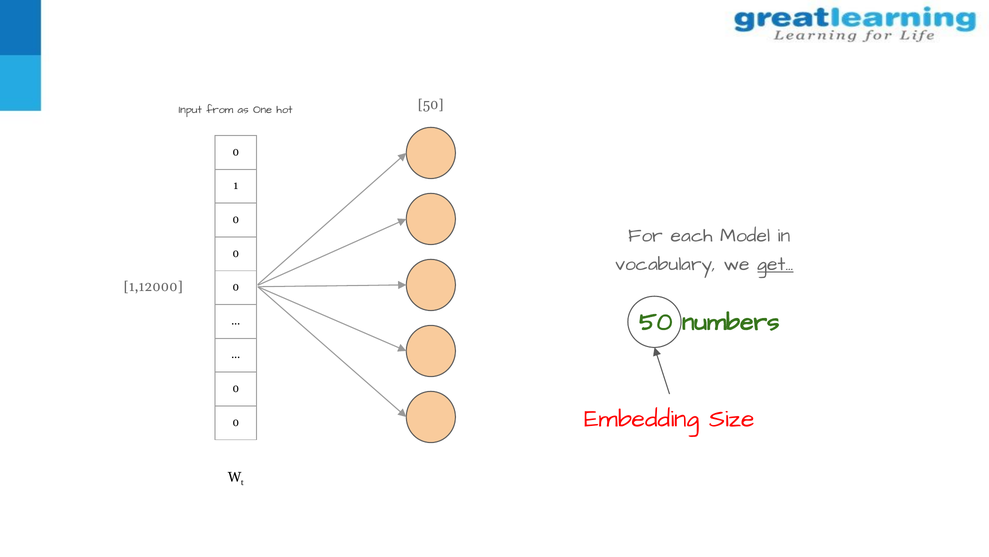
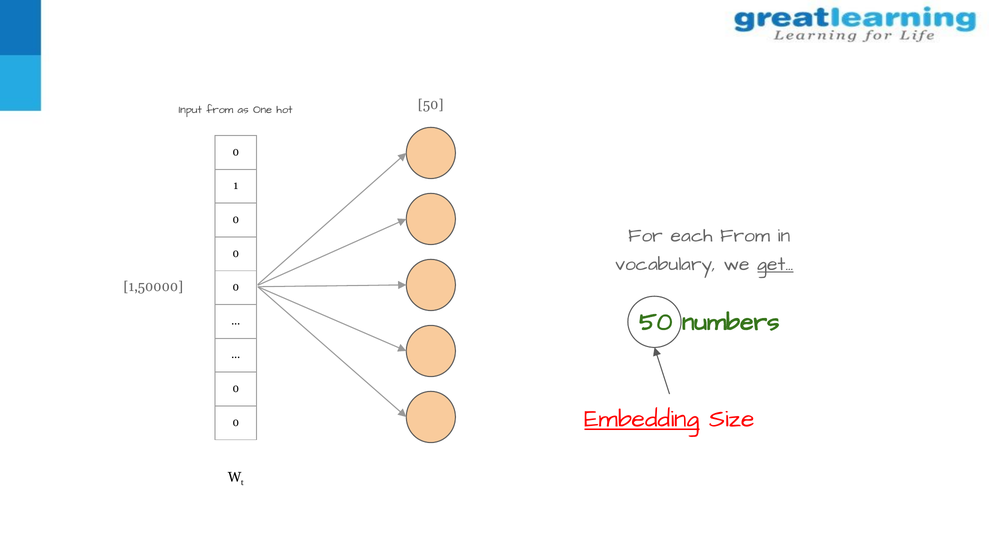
each Model: Model -> From
1,12000: 1,12000 -> 1,50000
Embedding underline: none -> present
